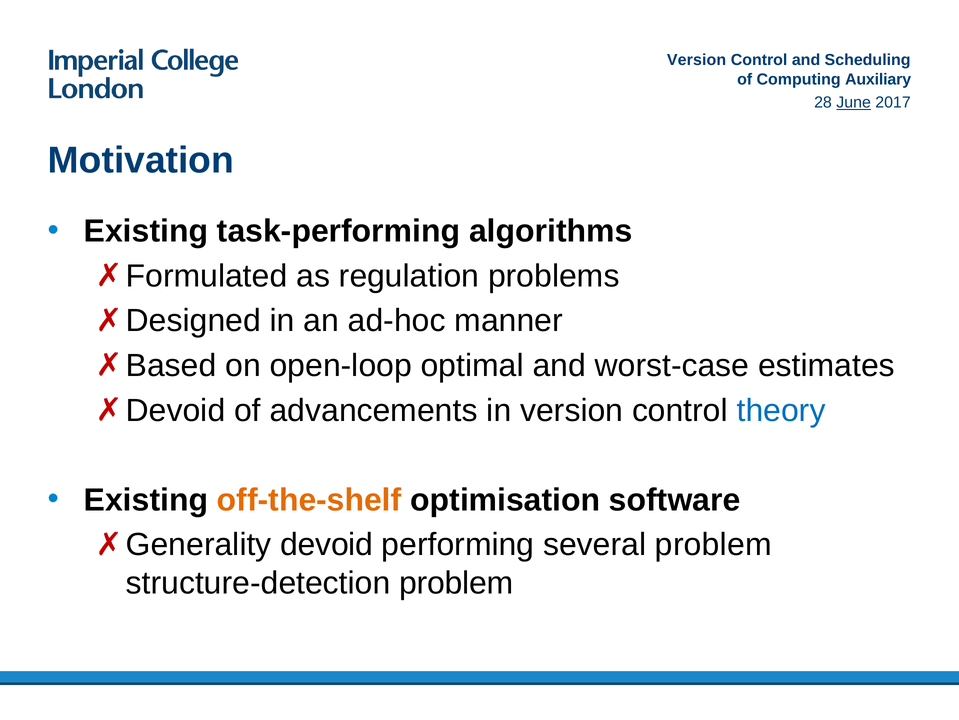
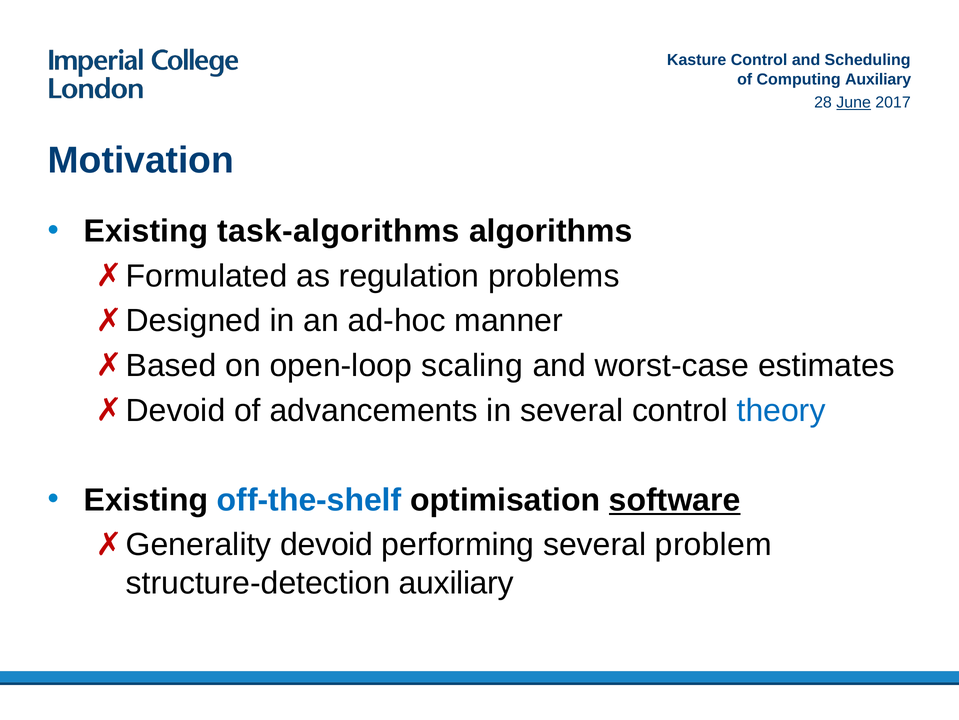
Version at (697, 60): Version -> Kasture
task-performing: task-performing -> task-algorithms
optimal: optimal -> scaling
in version: version -> several
off-the-shelf colour: orange -> blue
software underline: none -> present
structure-detection problem: problem -> auxiliary
